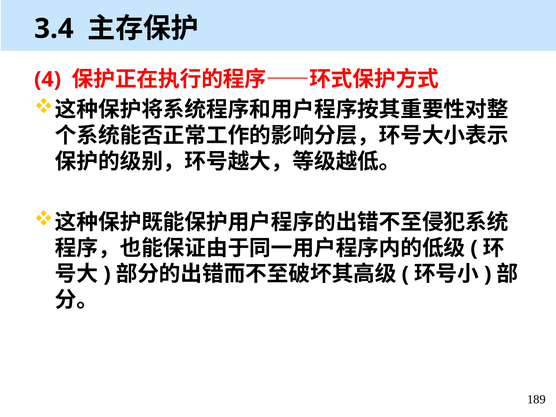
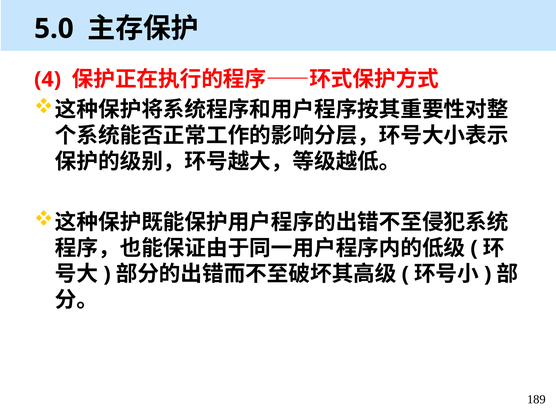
3.4: 3.4 -> 5.0
